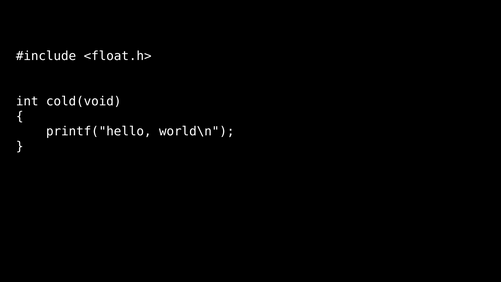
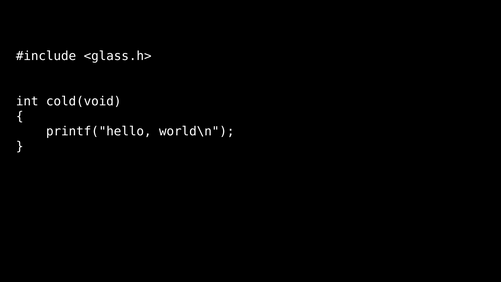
<float.h>: <float.h> -> <glass.h>
